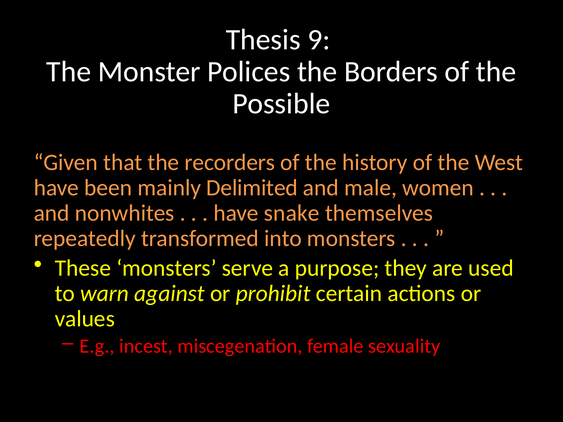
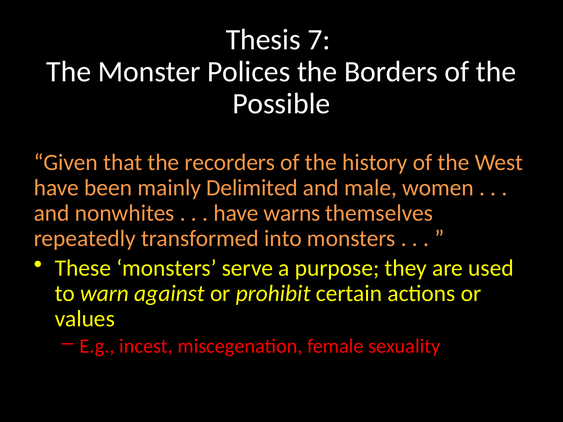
9: 9 -> 7
snake: snake -> warns
